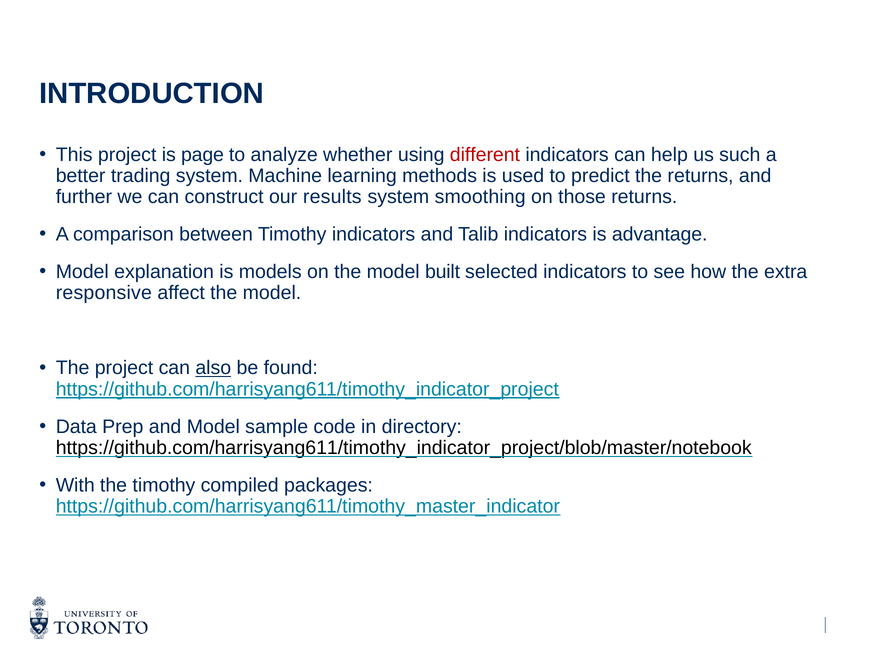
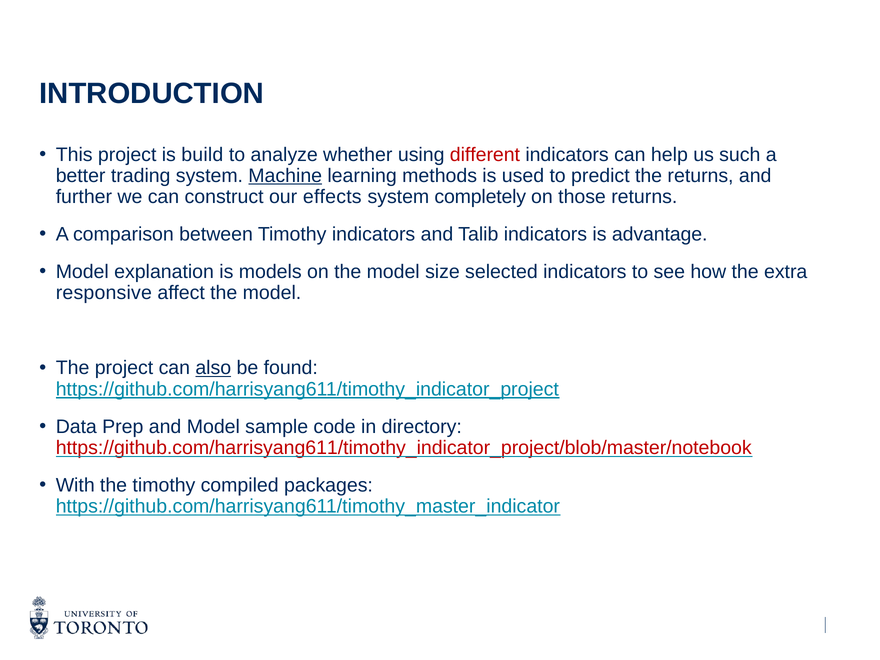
page: page -> build
Machine underline: none -> present
results: results -> effects
smoothing: smoothing -> completely
built: built -> size
https://github.com/harrisyang611/timothy_indicator_project/blob/master/notebook colour: black -> red
